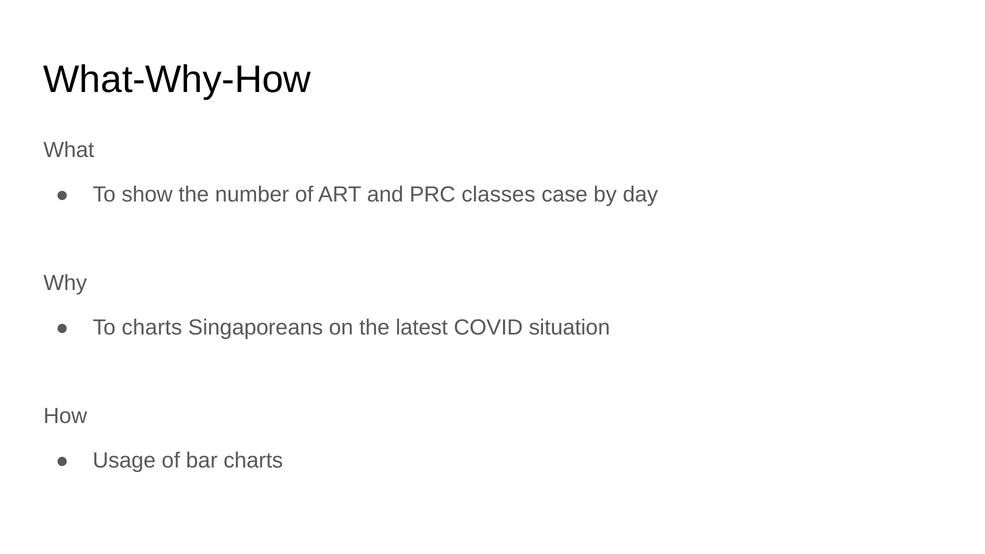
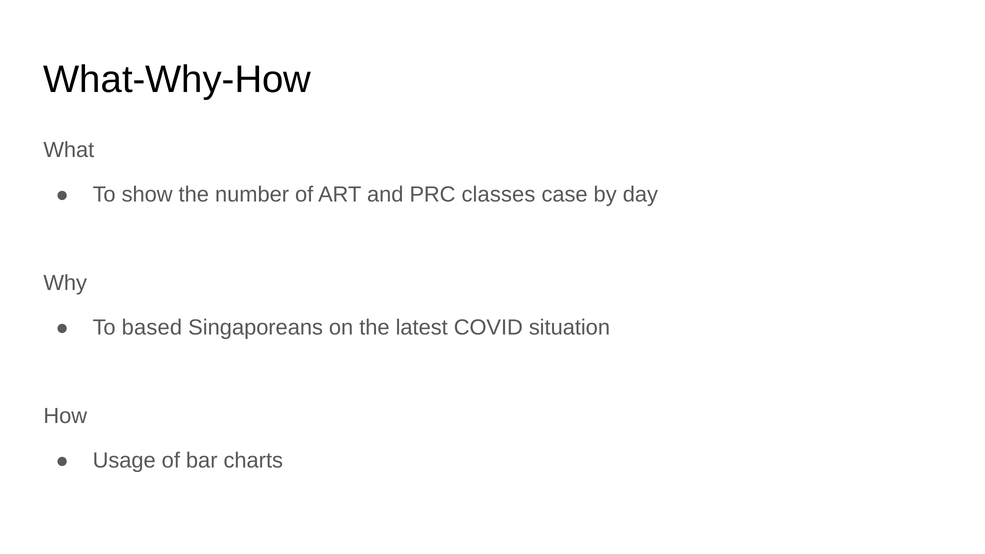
To charts: charts -> based
